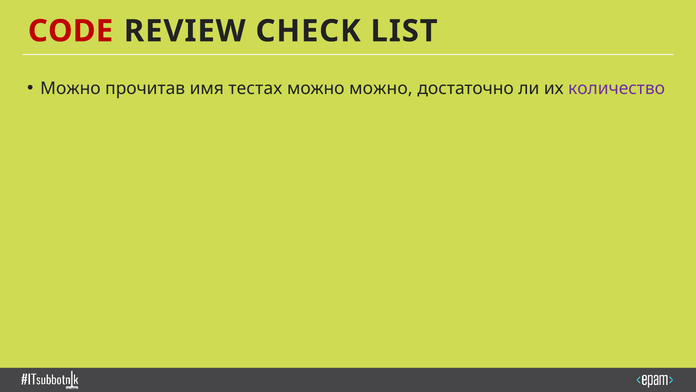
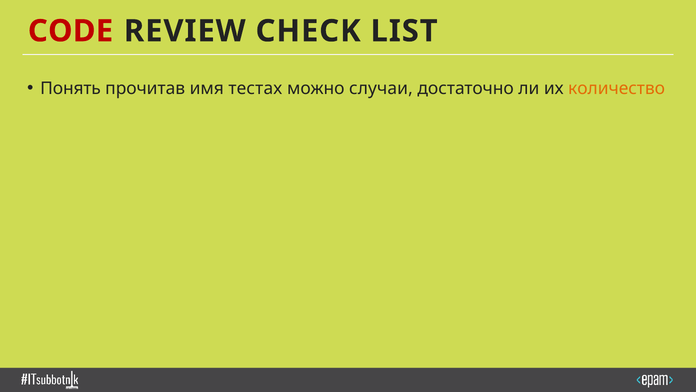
Можно at (70, 88): Можно -> Понять
можно можно: можно -> случаи
количество colour: purple -> orange
